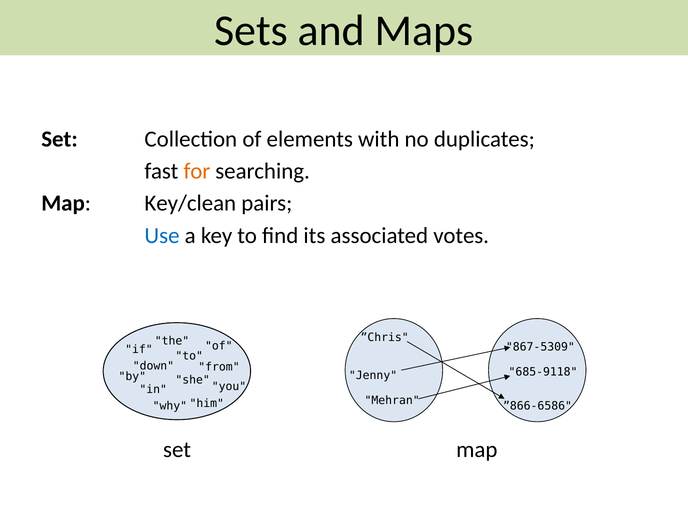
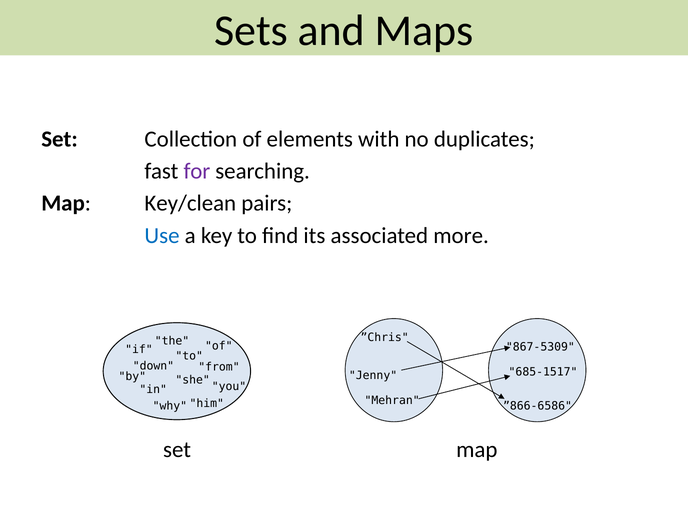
for colour: orange -> purple
votes: votes -> more
685-9118: 685-9118 -> 685-1517
